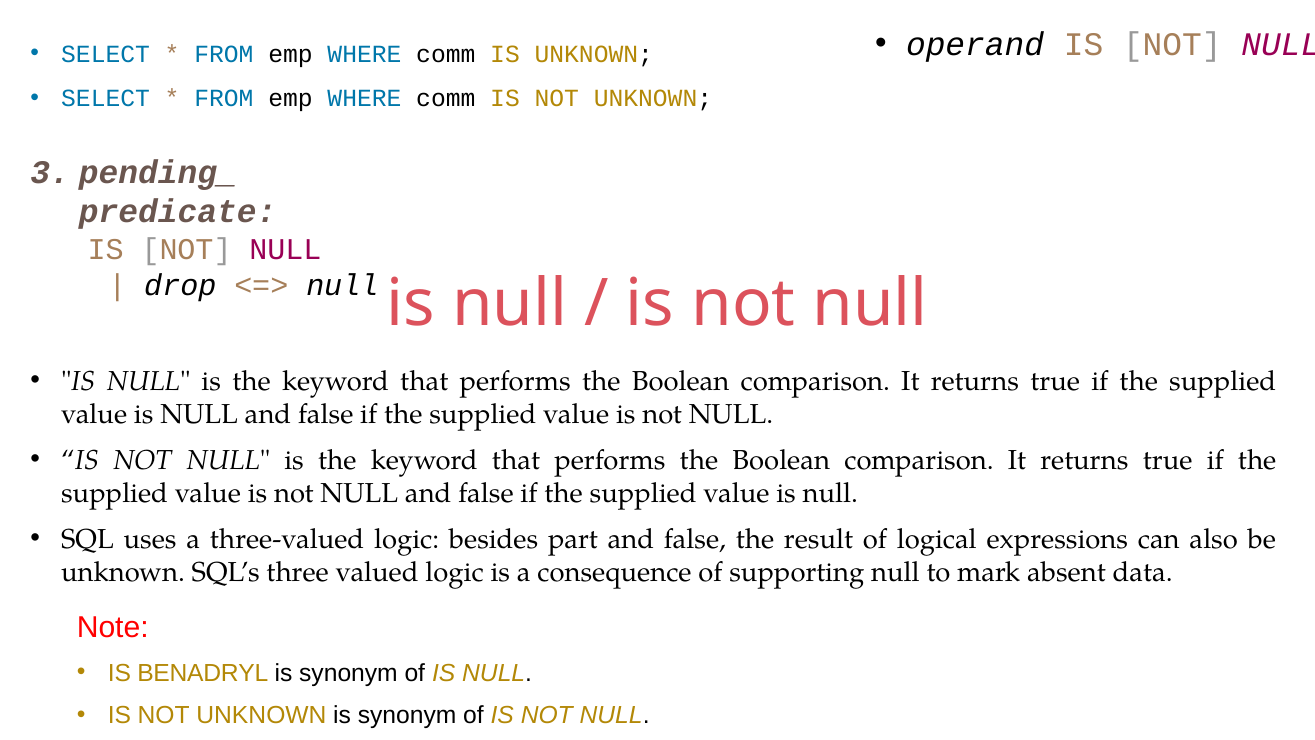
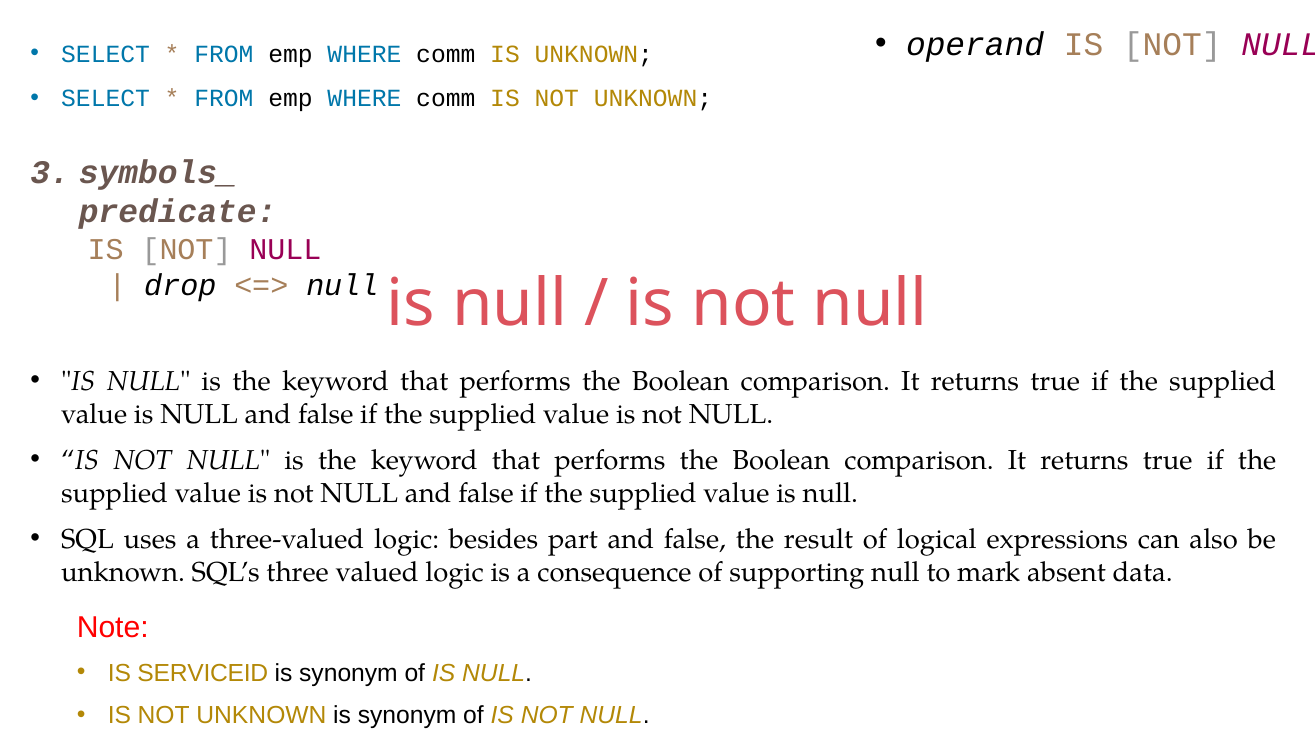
pending_: pending_ -> symbols_
BENADRYL: BENADRYL -> SERVICEID
